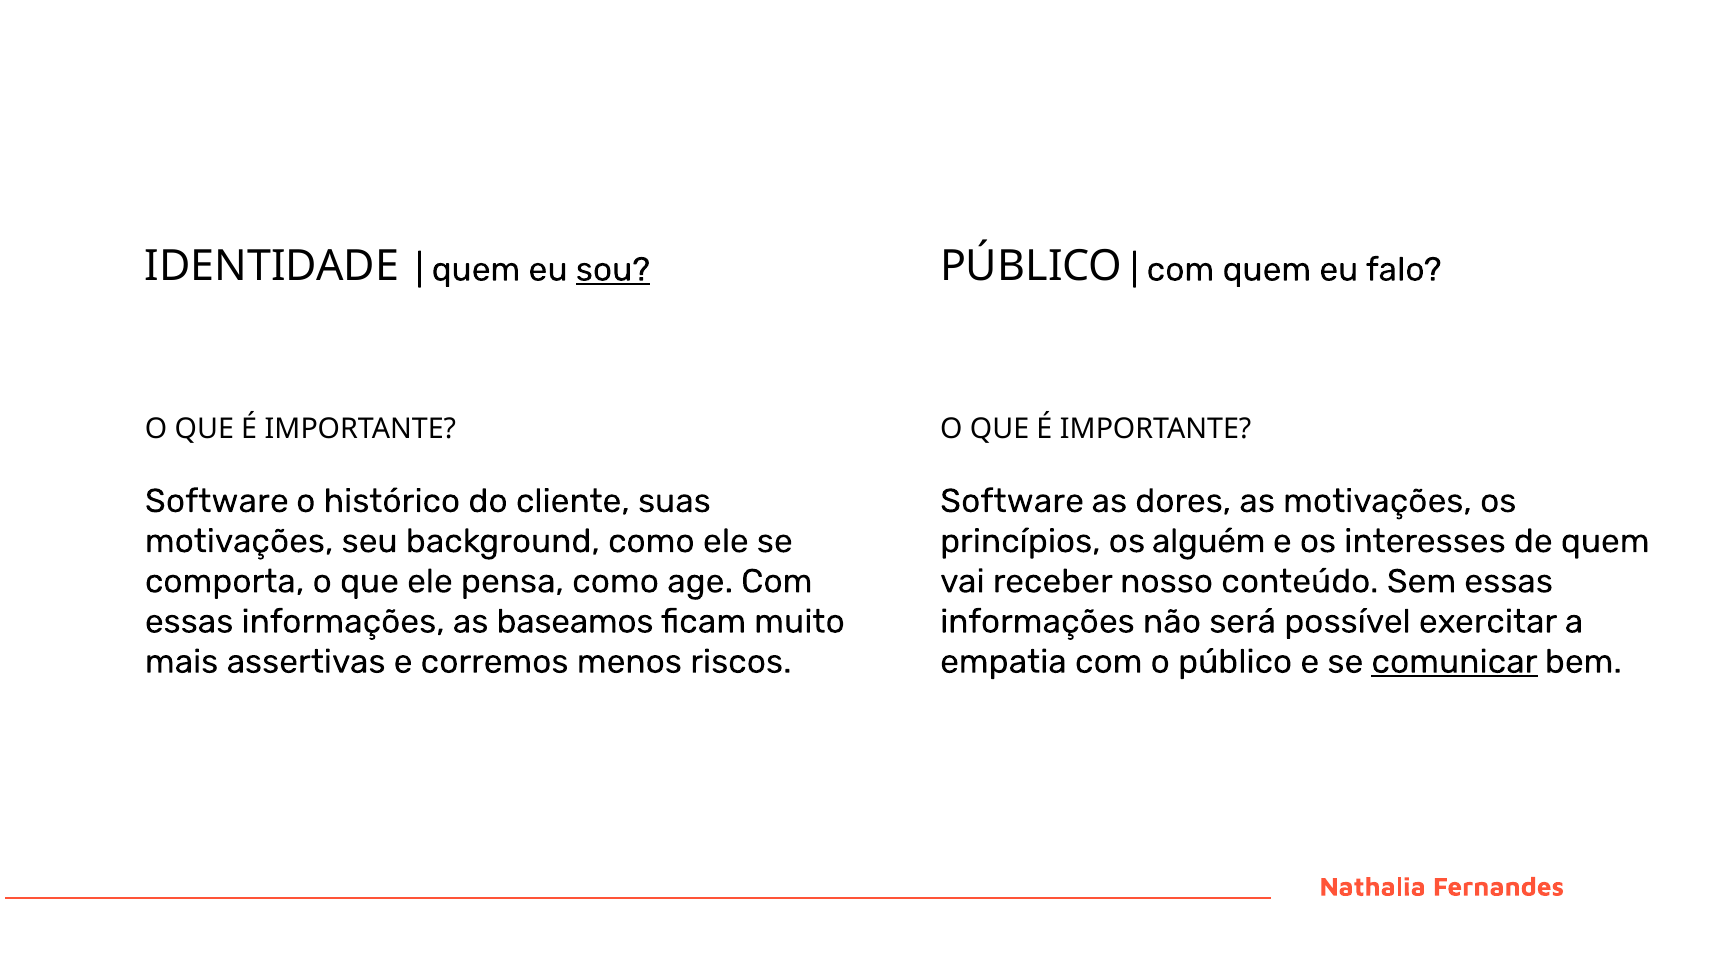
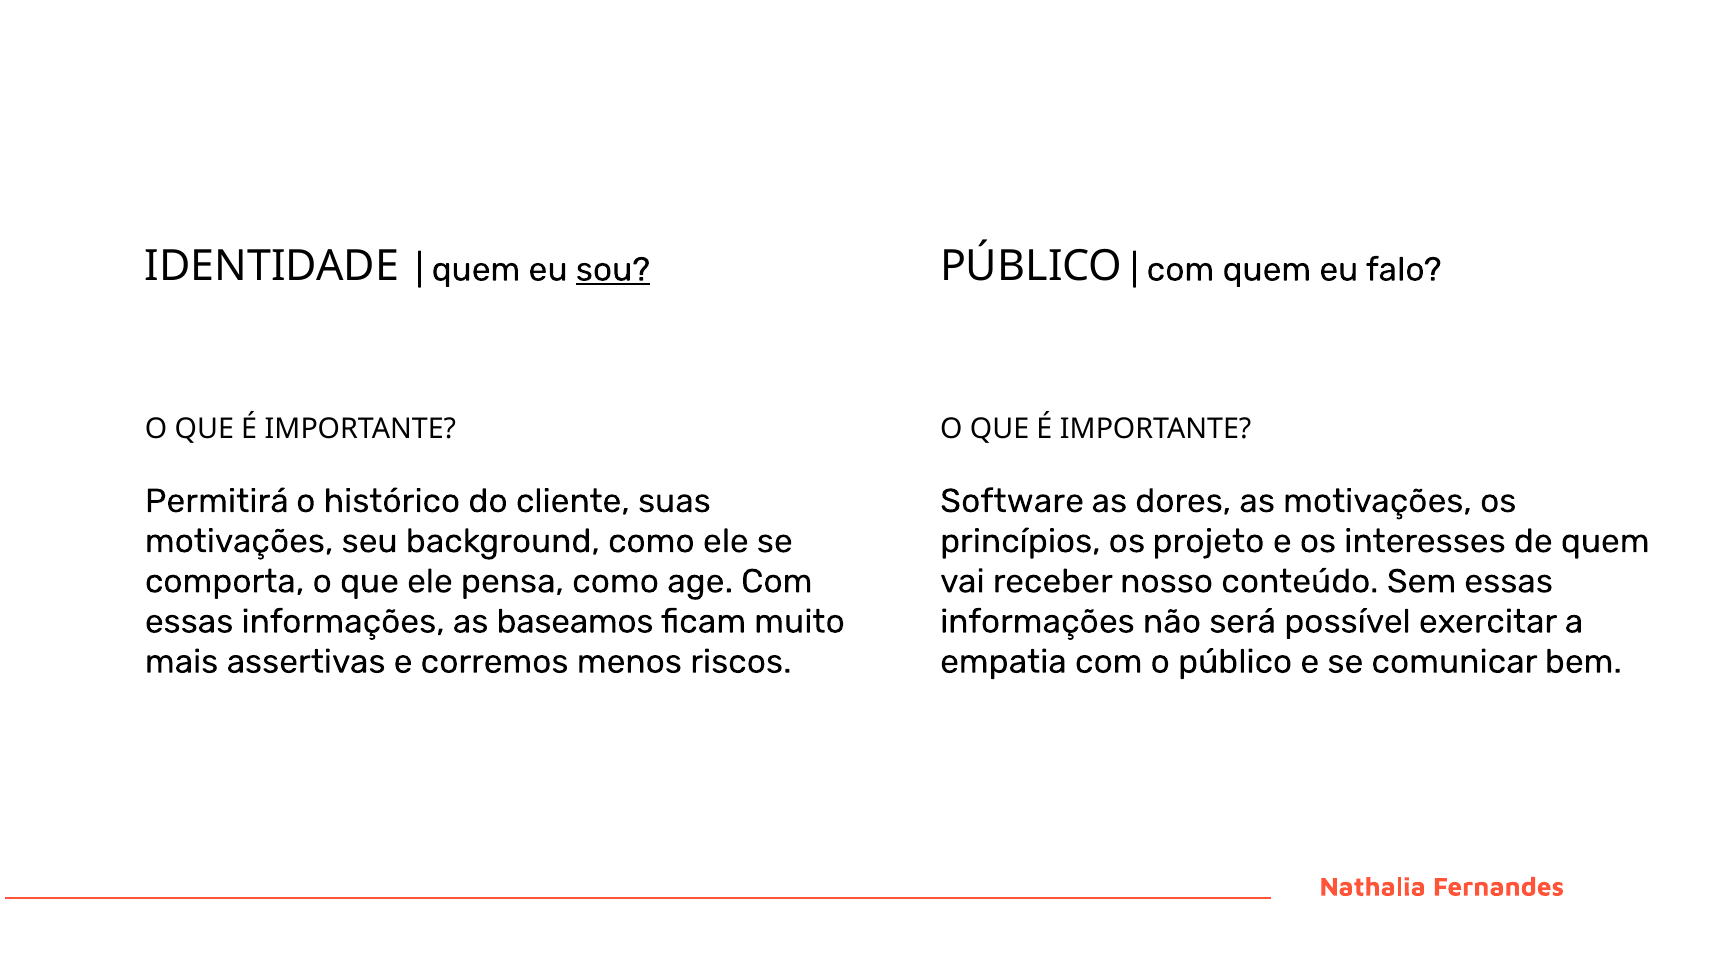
Software at (217, 501): Software -> Permitirá
alguém: alguém -> projeto
comunicar underline: present -> none
